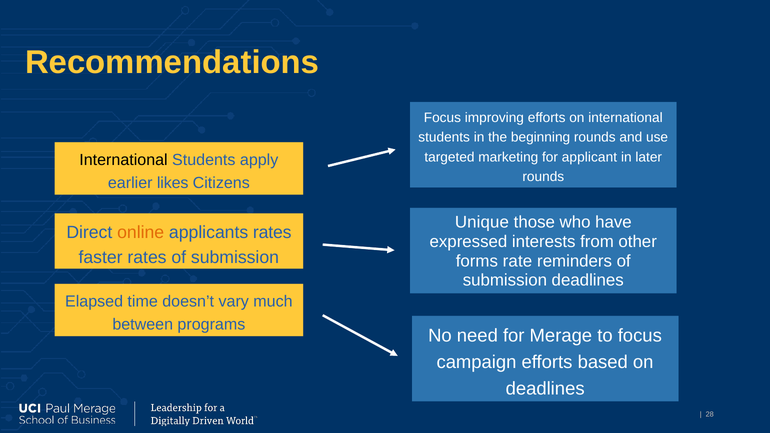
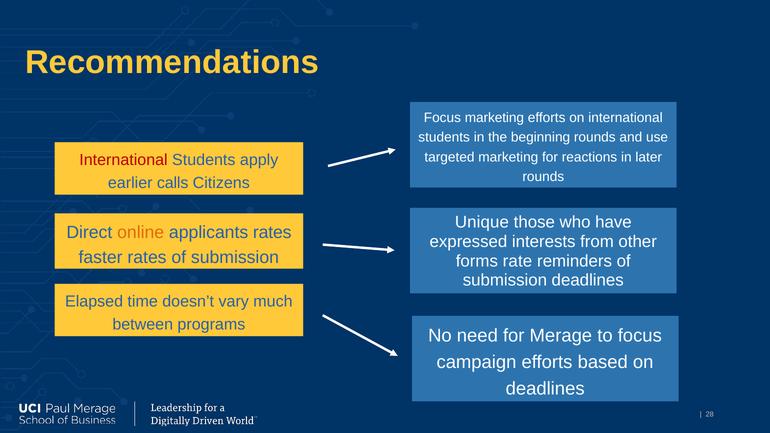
Focus improving: improving -> marketing
applicant: applicant -> reactions
International at (124, 160) colour: black -> red
likes: likes -> calls
